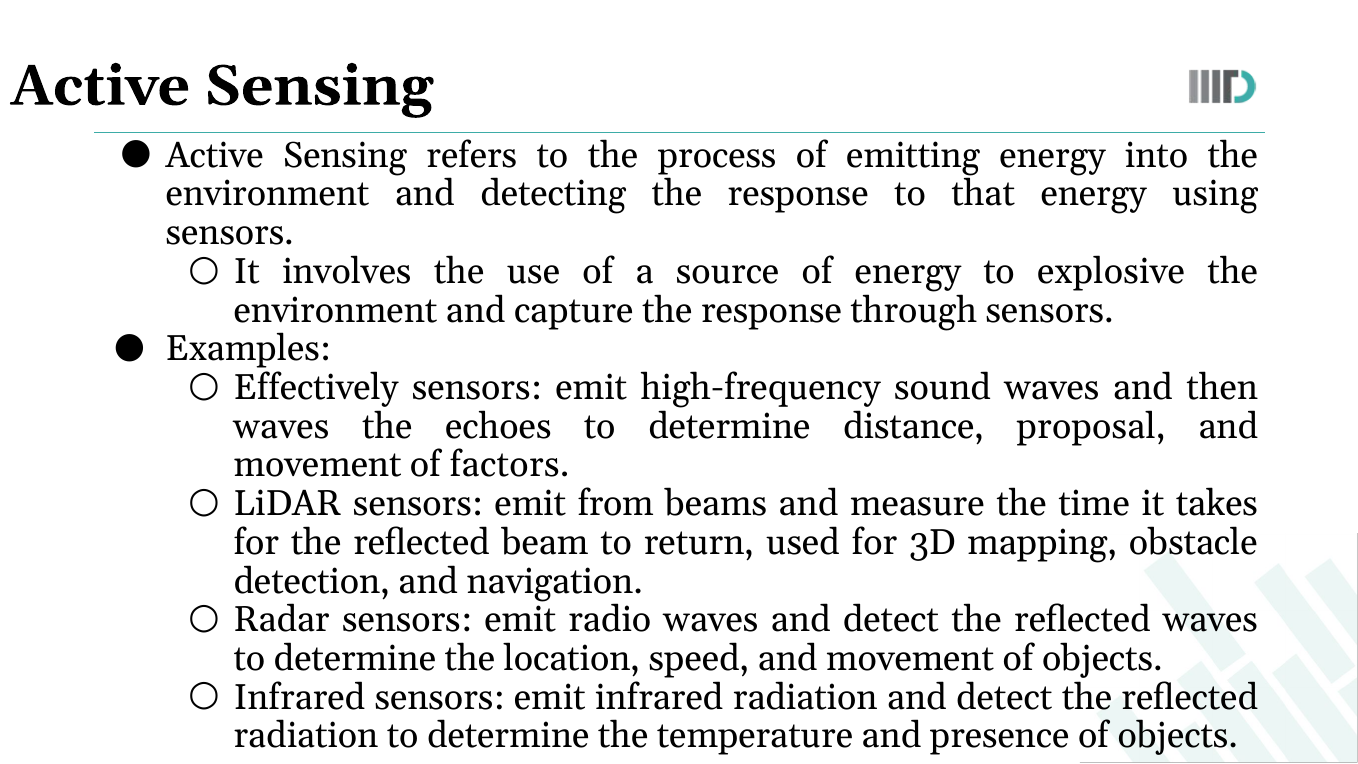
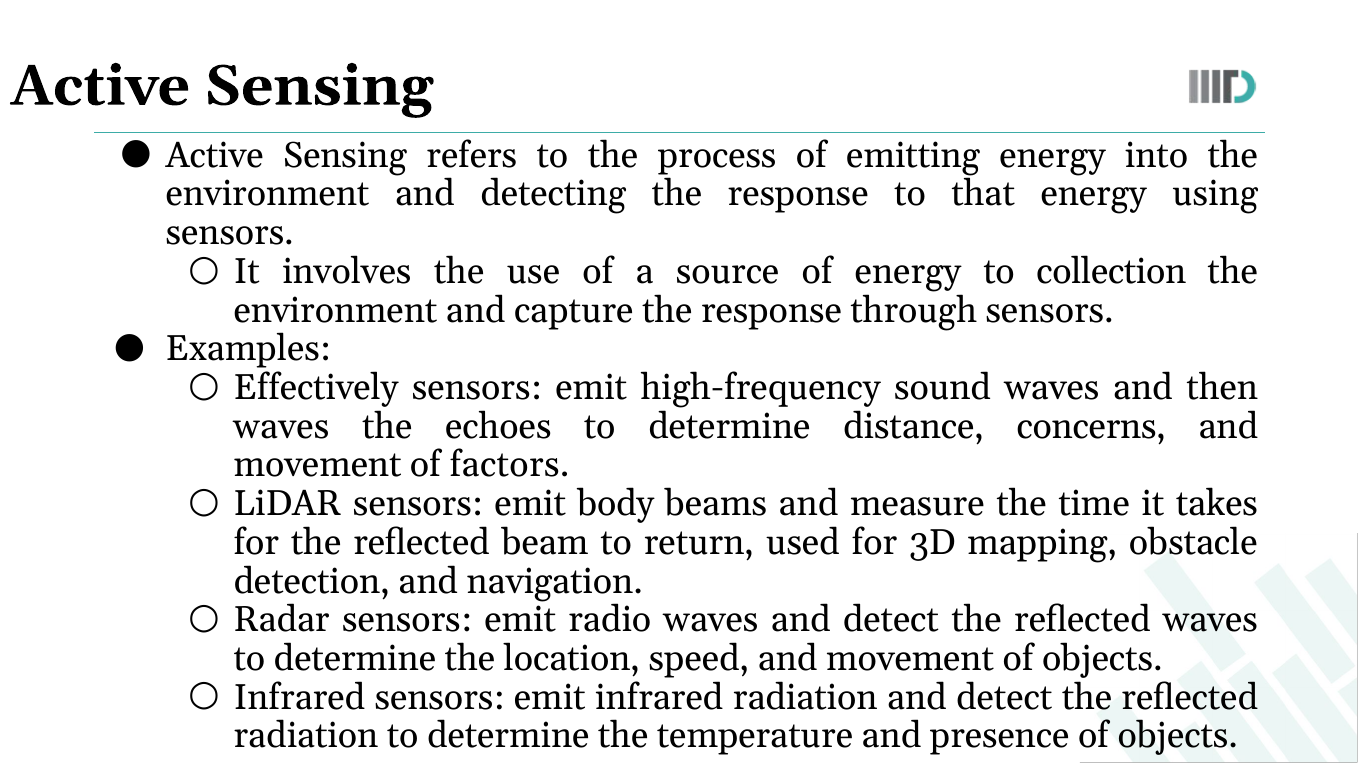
explosive: explosive -> collection
proposal: proposal -> concerns
from: from -> body
